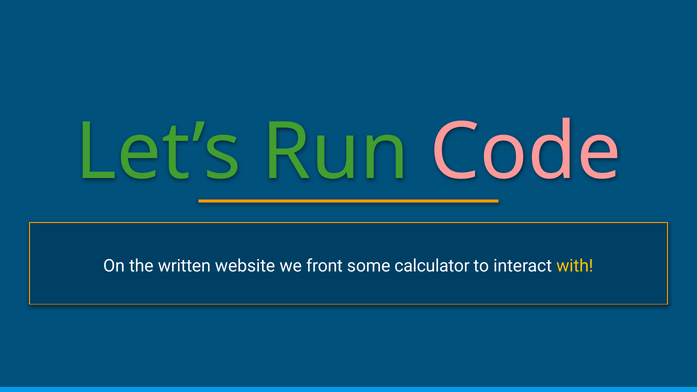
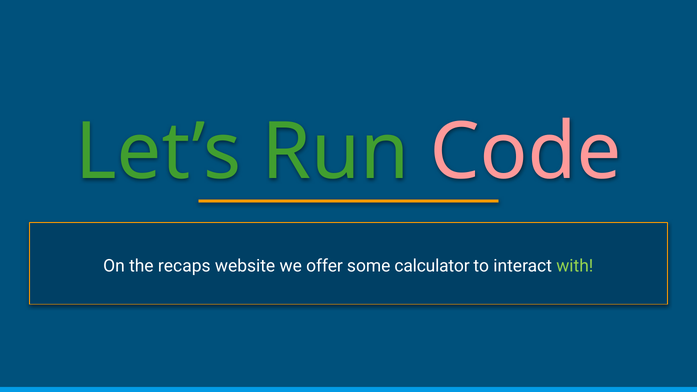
written: written -> recaps
front: front -> offer
with colour: yellow -> light green
